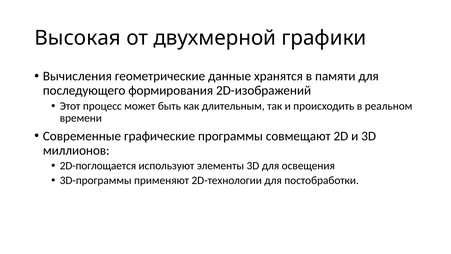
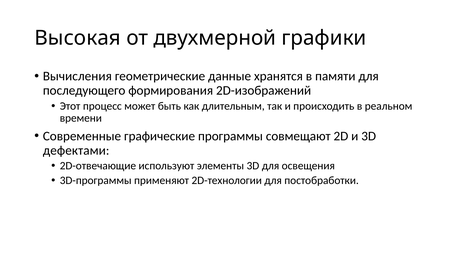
миллионов: миллионов -> дефектами
2D-поглощается: 2D-поглощается -> 2D-отвечающие
